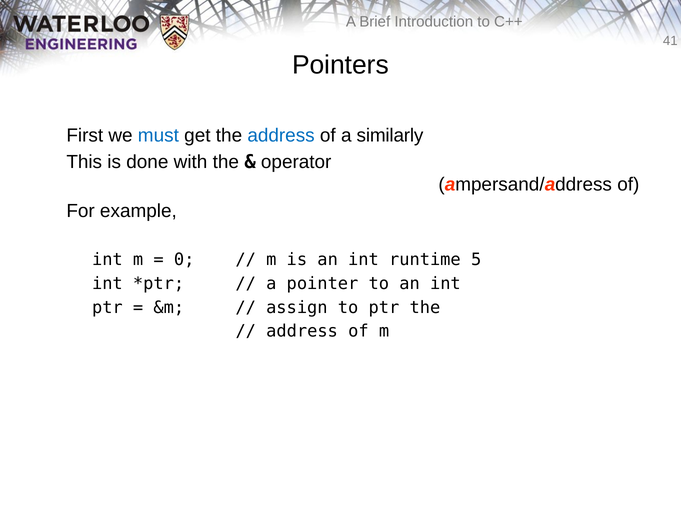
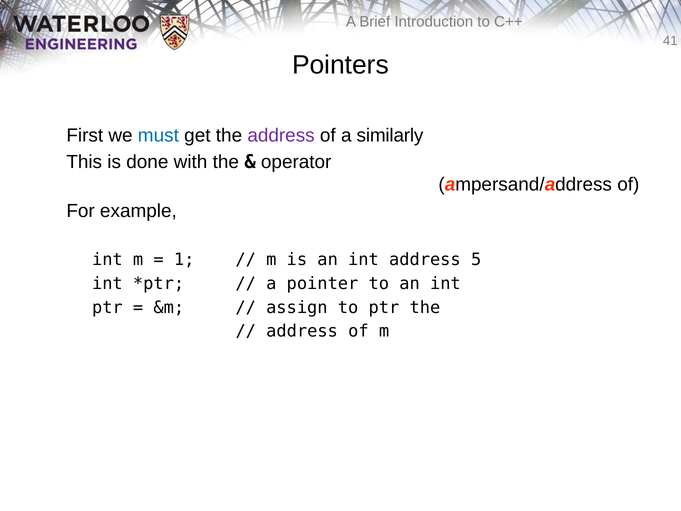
address at (281, 135) colour: blue -> purple
0: 0 -> 1
int runtime: runtime -> address
